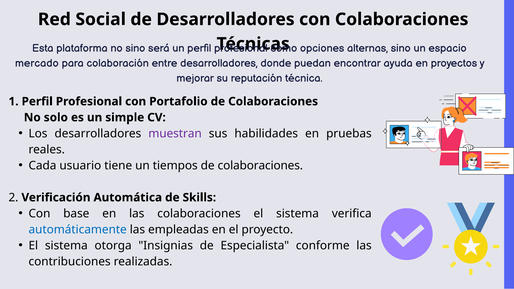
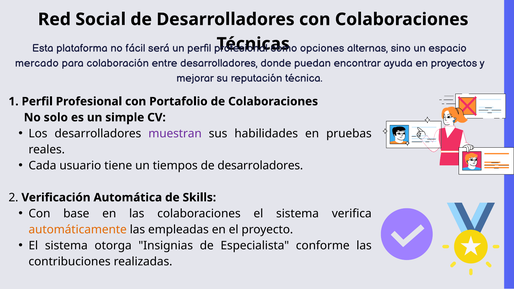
no sino: sino -> fácil
de colaboraciones: colaboraciones -> desarroladores
automáticamente colour: blue -> orange
